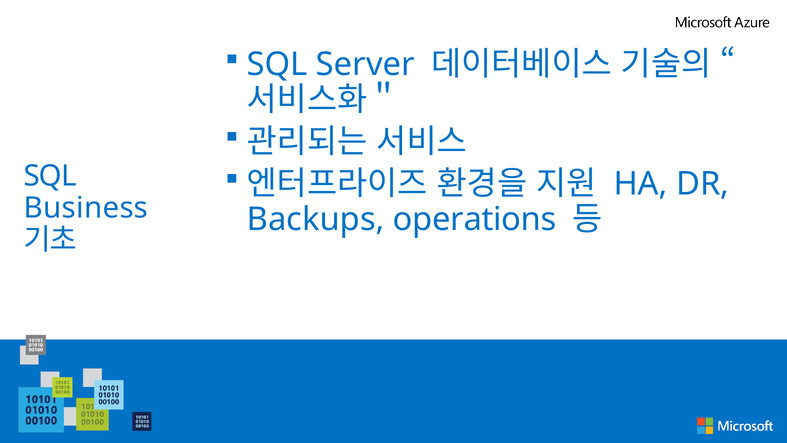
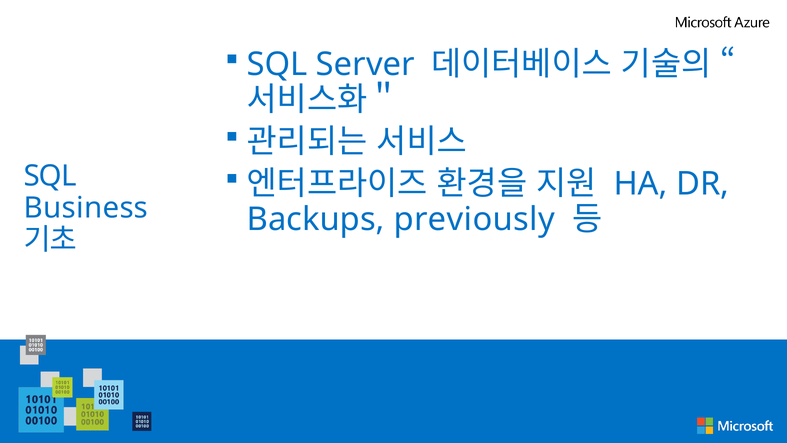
operations: operations -> previously
